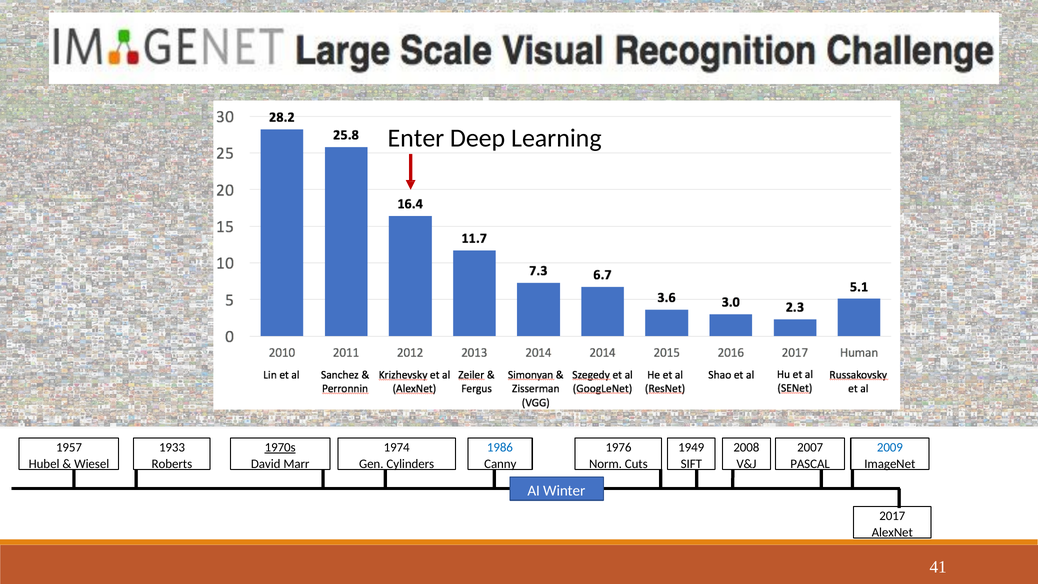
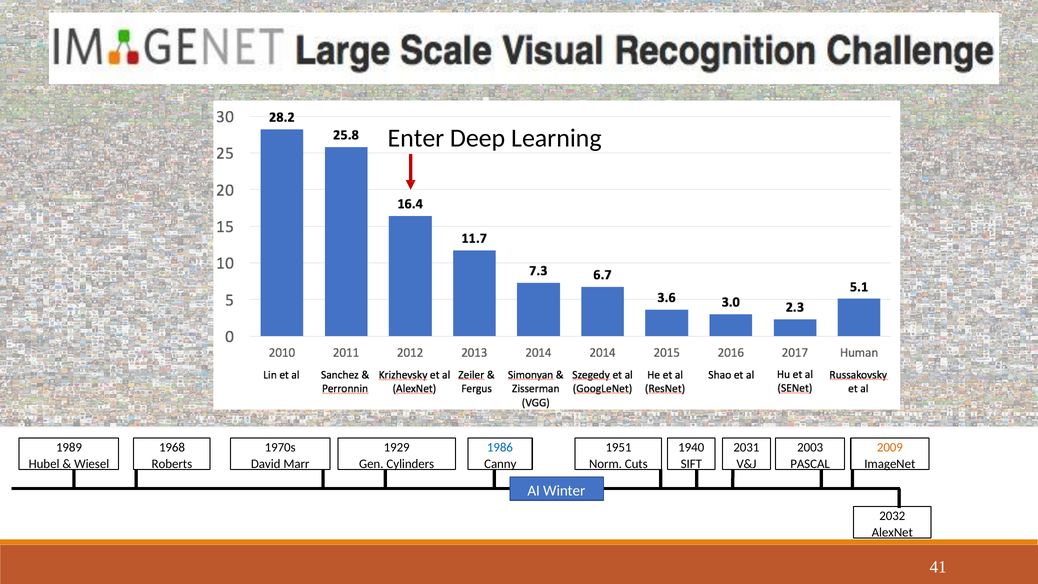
1957: 1957 -> 1989
1933: 1933 -> 1968
1970s underline: present -> none
1974: 1974 -> 1929
1976: 1976 -> 1951
1949: 1949 -> 1940
2008: 2008 -> 2031
2007: 2007 -> 2003
2009 colour: blue -> orange
2017: 2017 -> 2032
